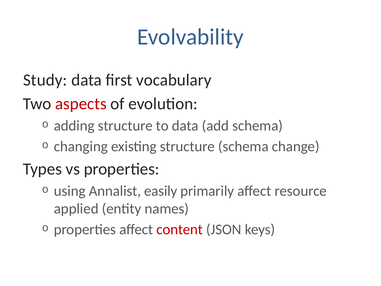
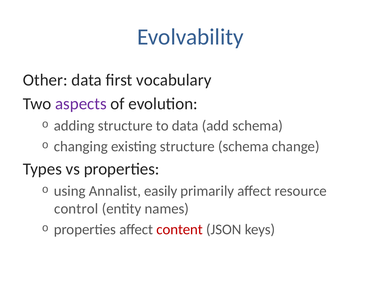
Study: Study -> Other
aspects colour: red -> purple
applied: applied -> control
